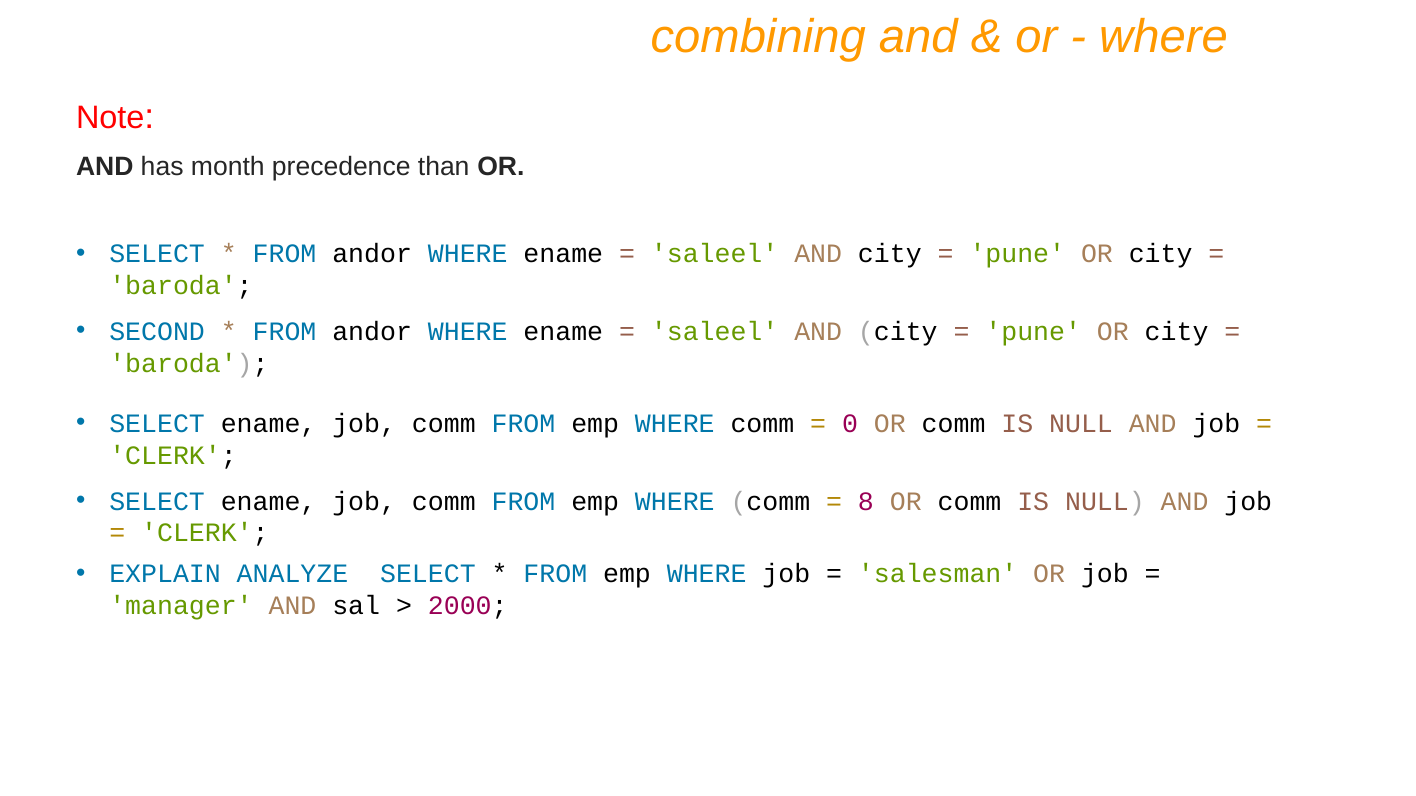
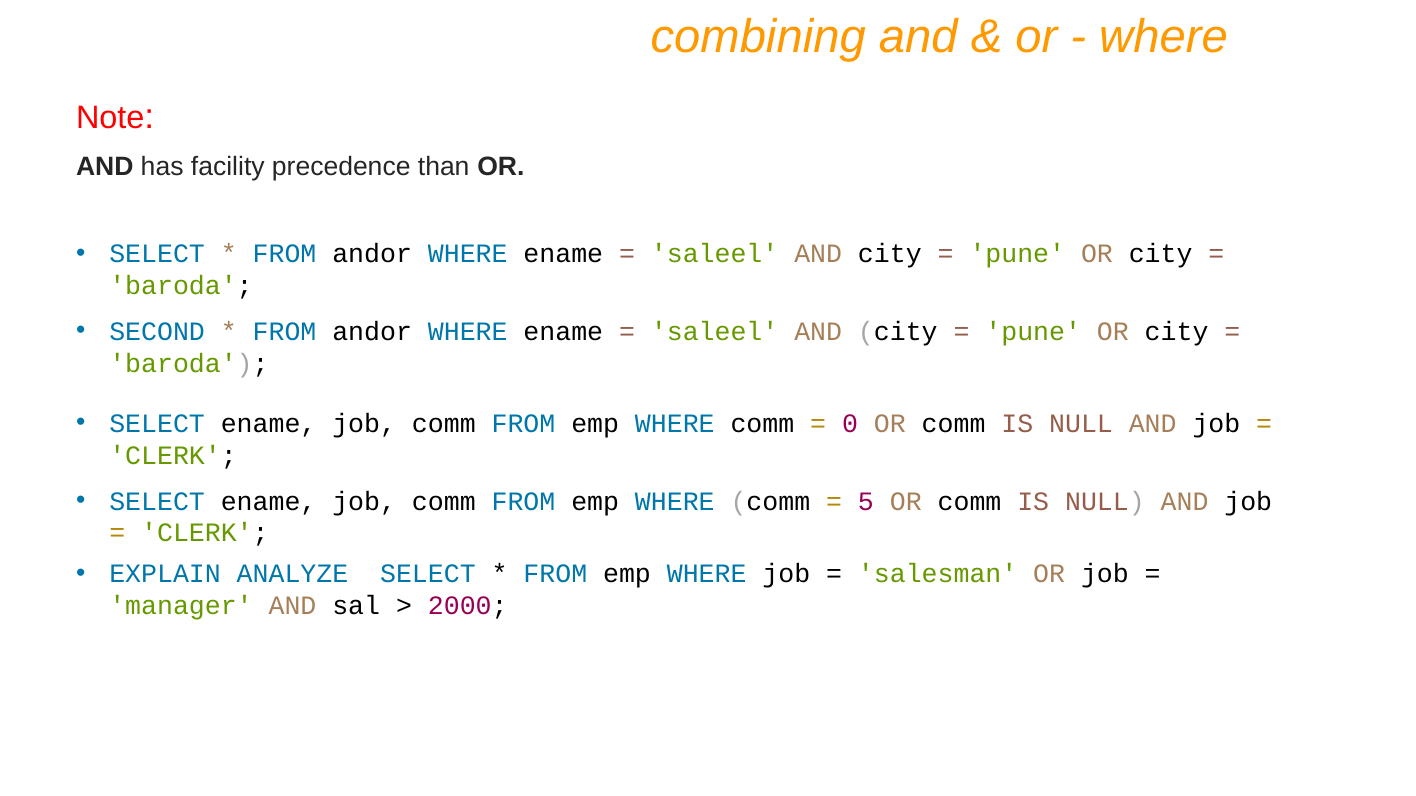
month: month -> facility
8: 8 -> 5
